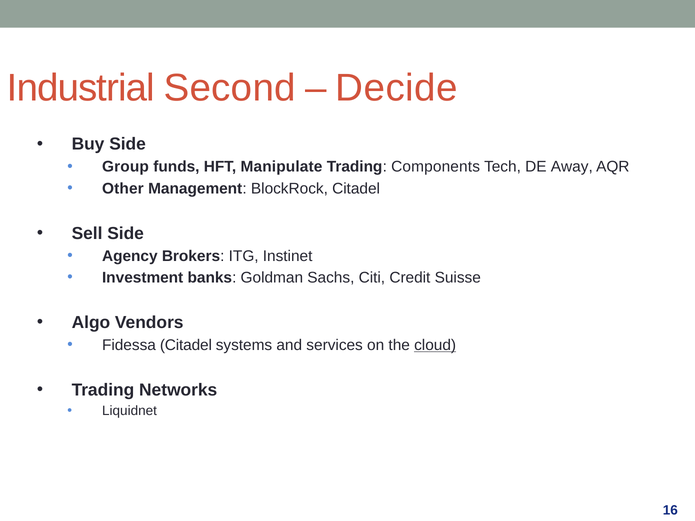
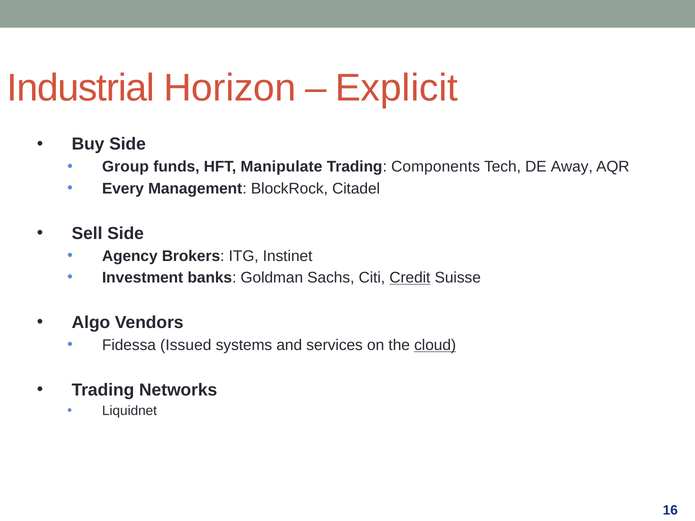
Second: Second -> Horizon
Decide: Decide -> Explicit
Other: Other -> Every
Credit underline: none -> present
Fidessa Citadel: Citadel -> Issued
